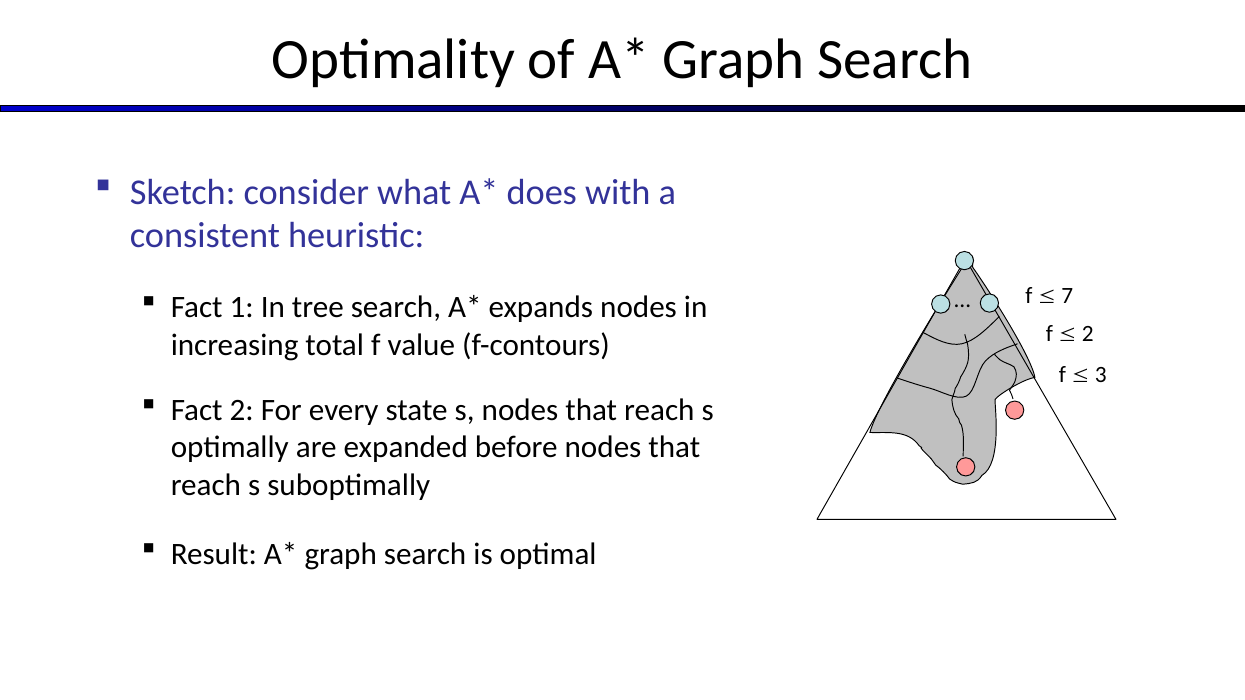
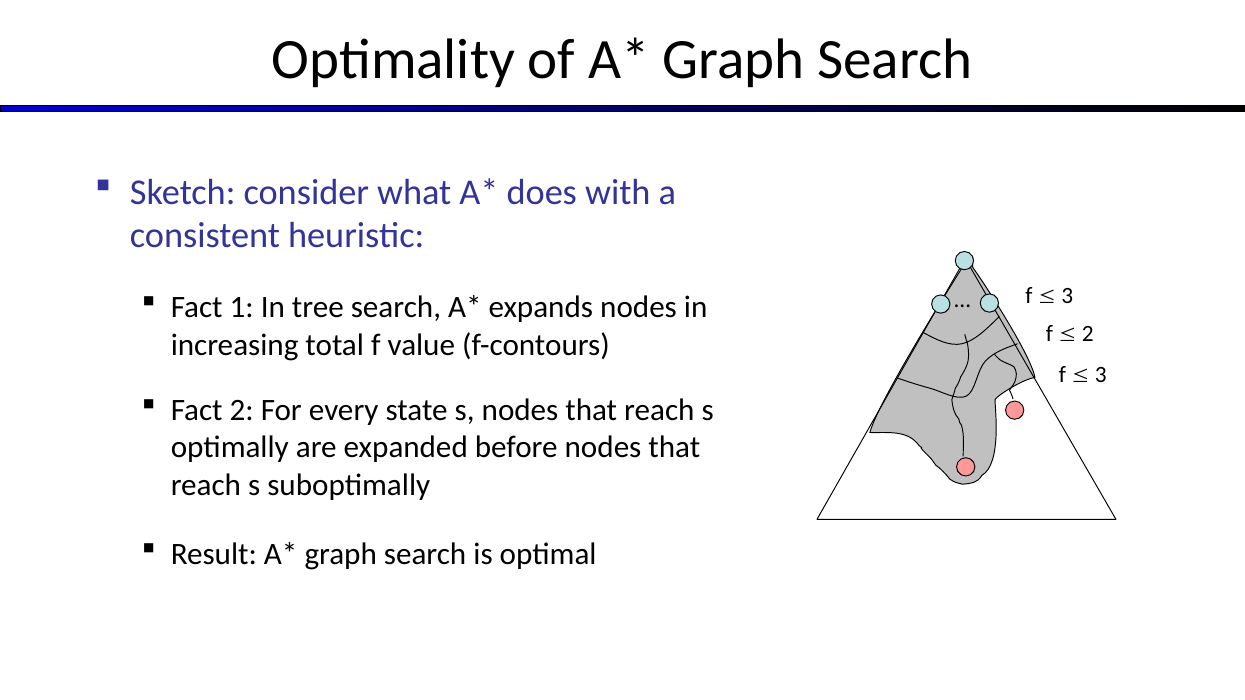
7 at (1067, 296): 7 -> 3
